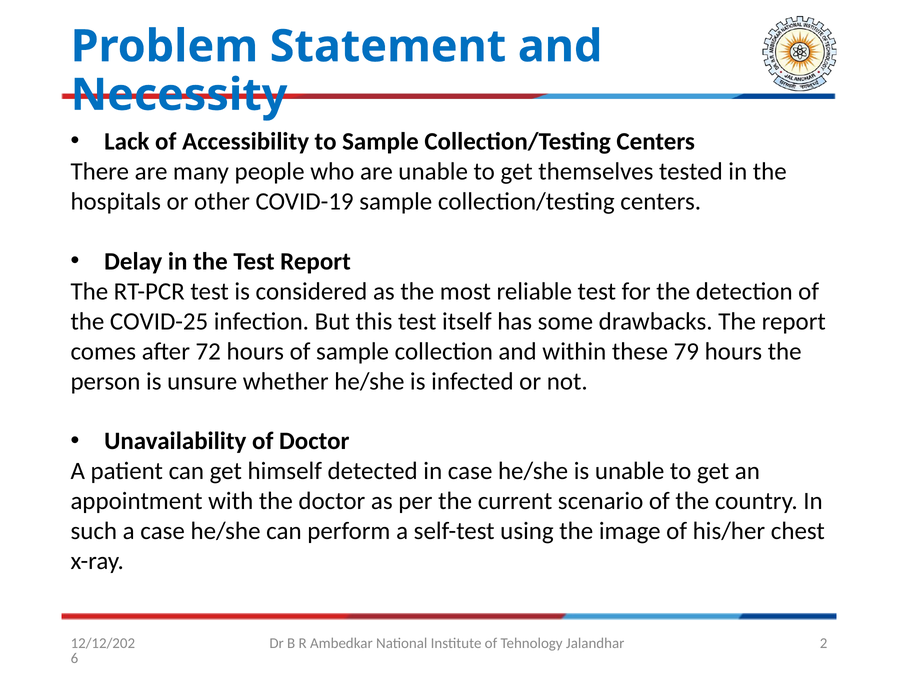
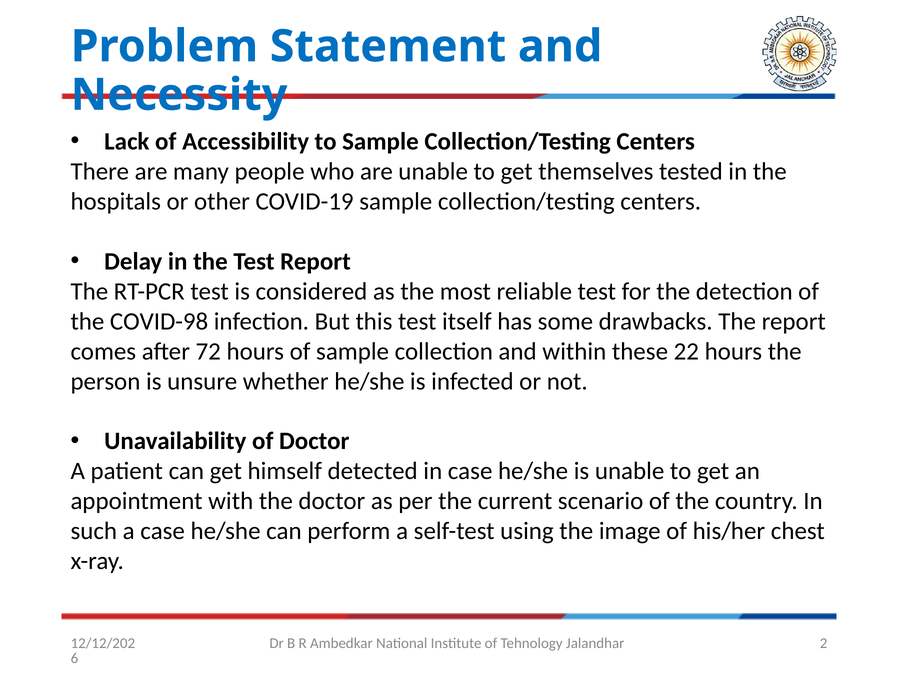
COVID-25: COVID-25 -> COVID-98
79: 79 -> 22
